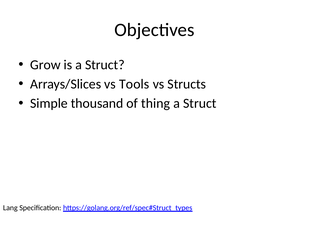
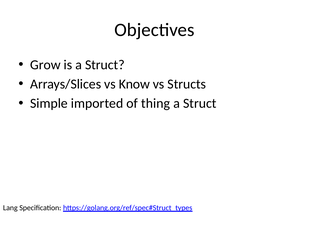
Tools: Tools -> Know
thousand: thousand -> imported
